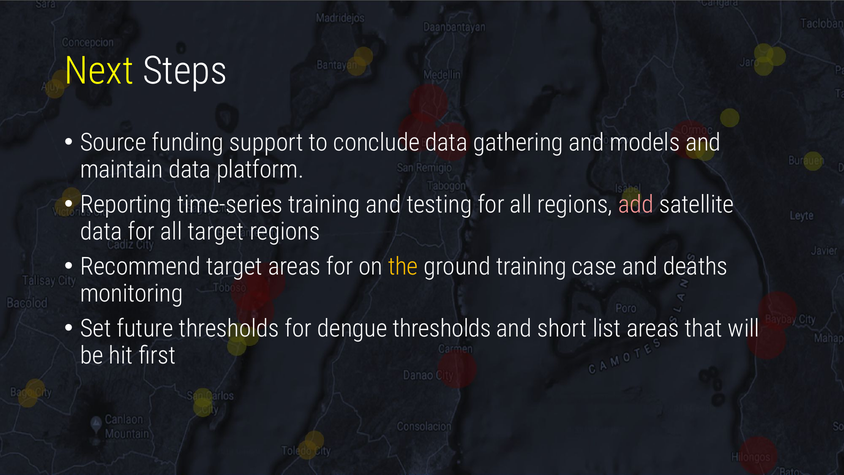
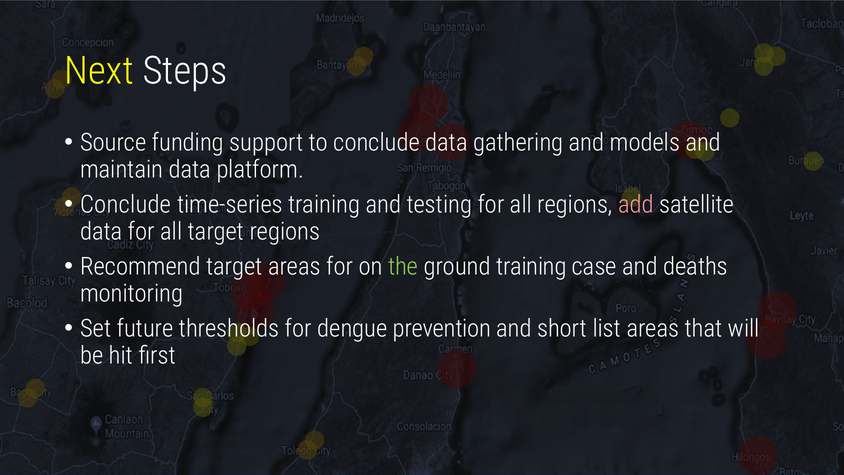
Reporting at (126, 205): Reporting -> Conclude
the colour: yellow -> light green
dengue thresholds: thresholds -> prevention
